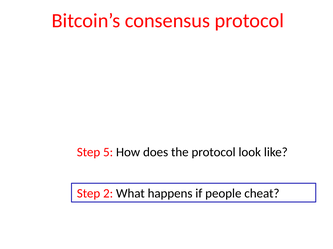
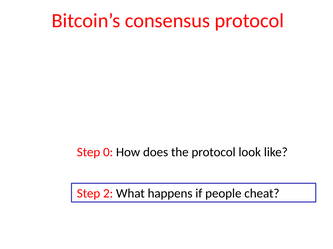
5: 5 -> 0
